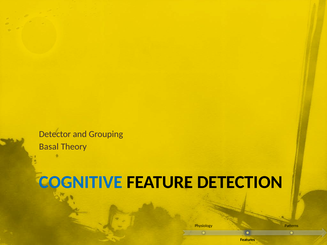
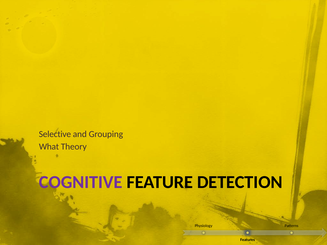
Detector: Detector -> Selective
Basal: Basal -> What
COGNITIVE colour: blue -> purple
